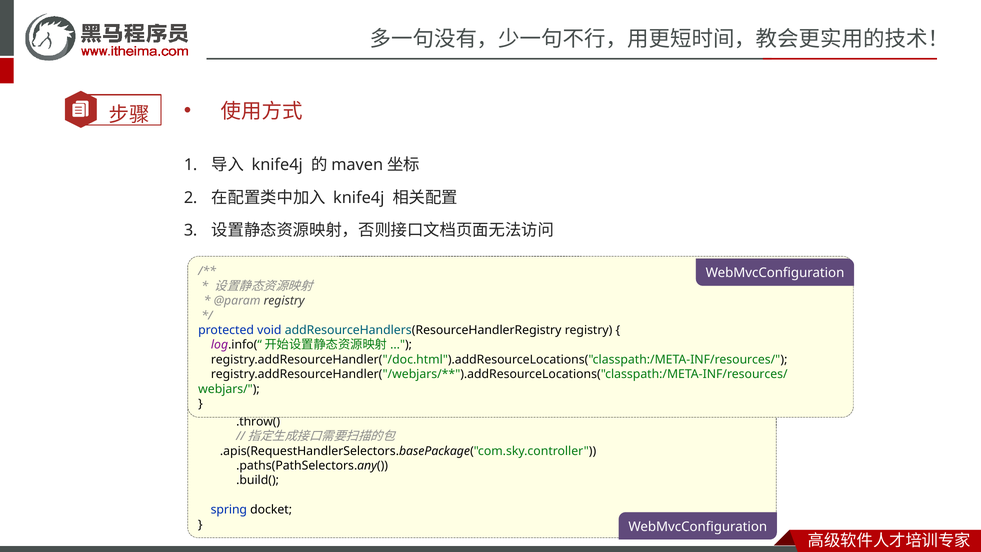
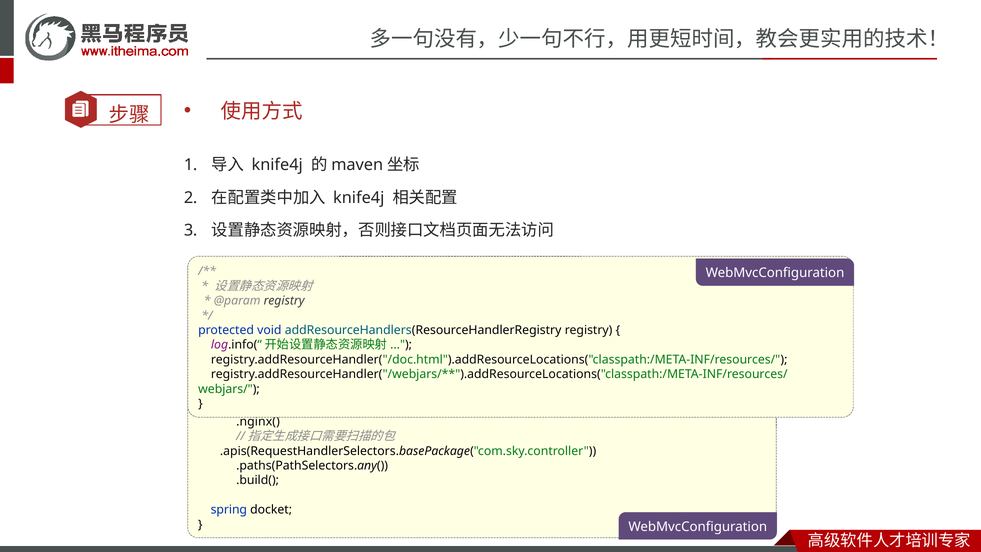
.throw(: .throw( -> .nginx(
